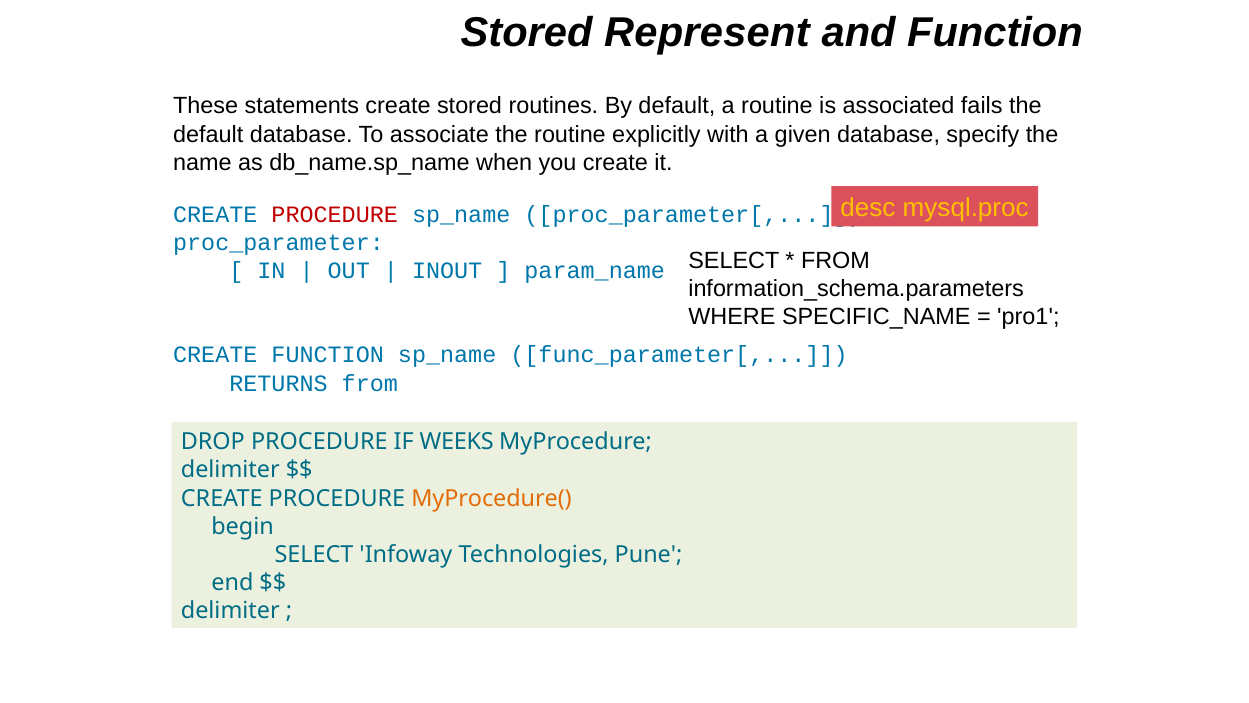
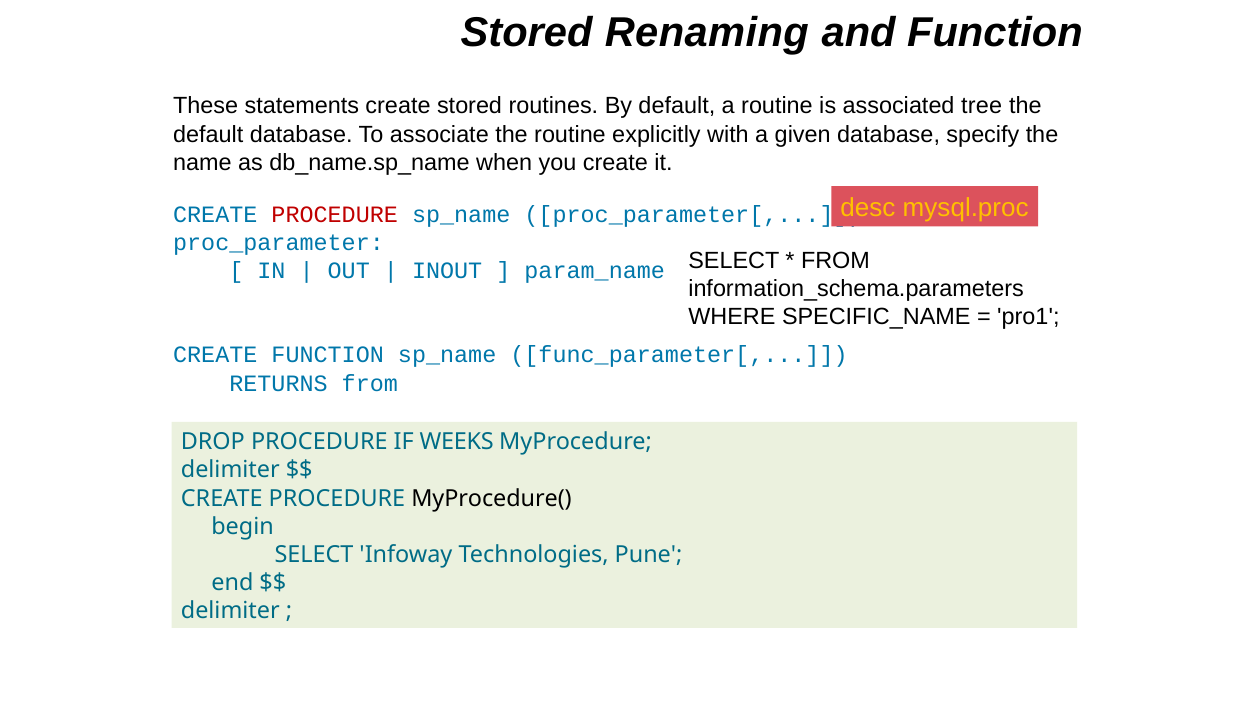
Represent: Represent -> Renaming
fails: fails -> tree
MyProcedure( colour: orange -> black
